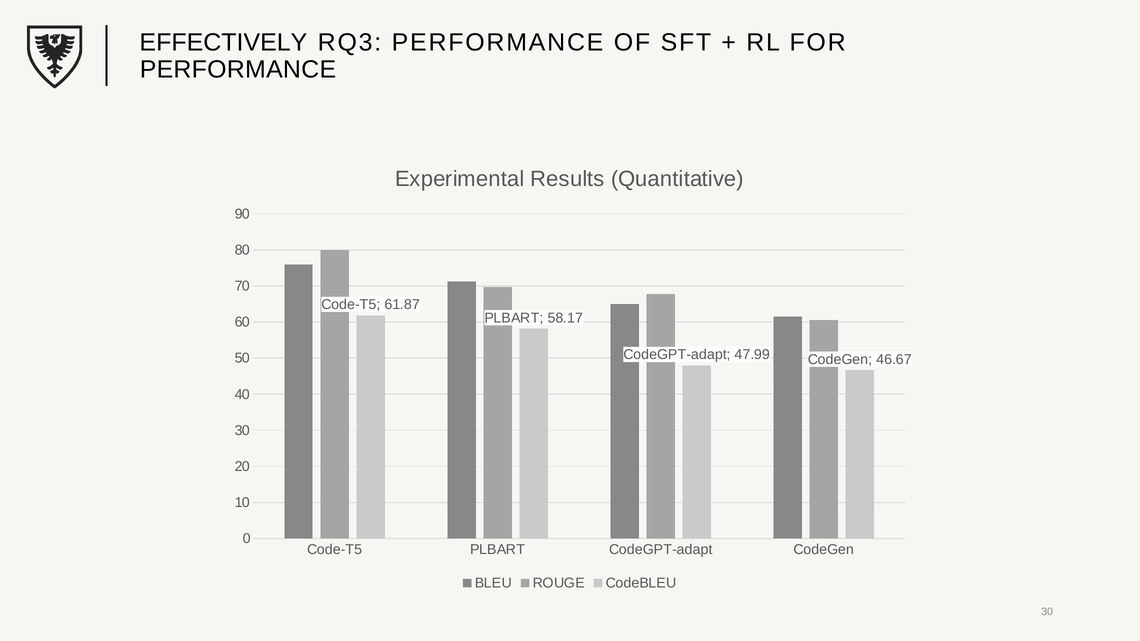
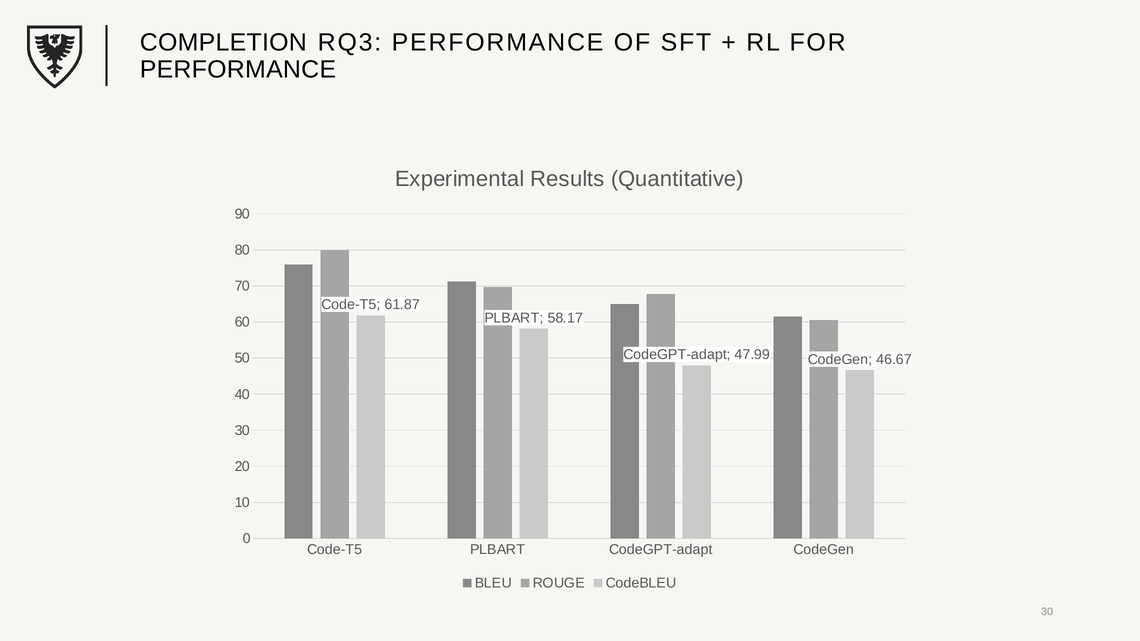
EFFECTIVELY: EFFECTIVELY -> COMPLETION
